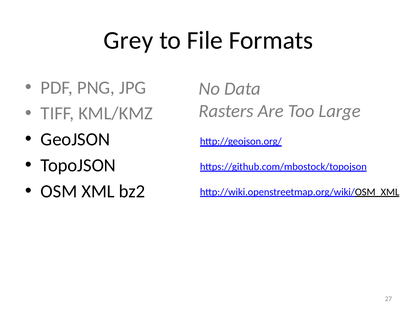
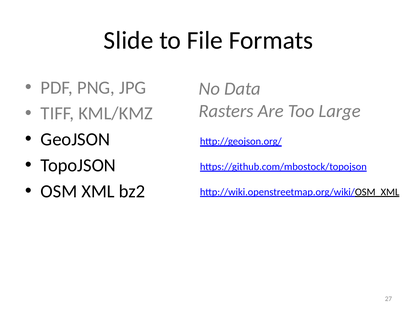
Grey: Grey -> Slide
